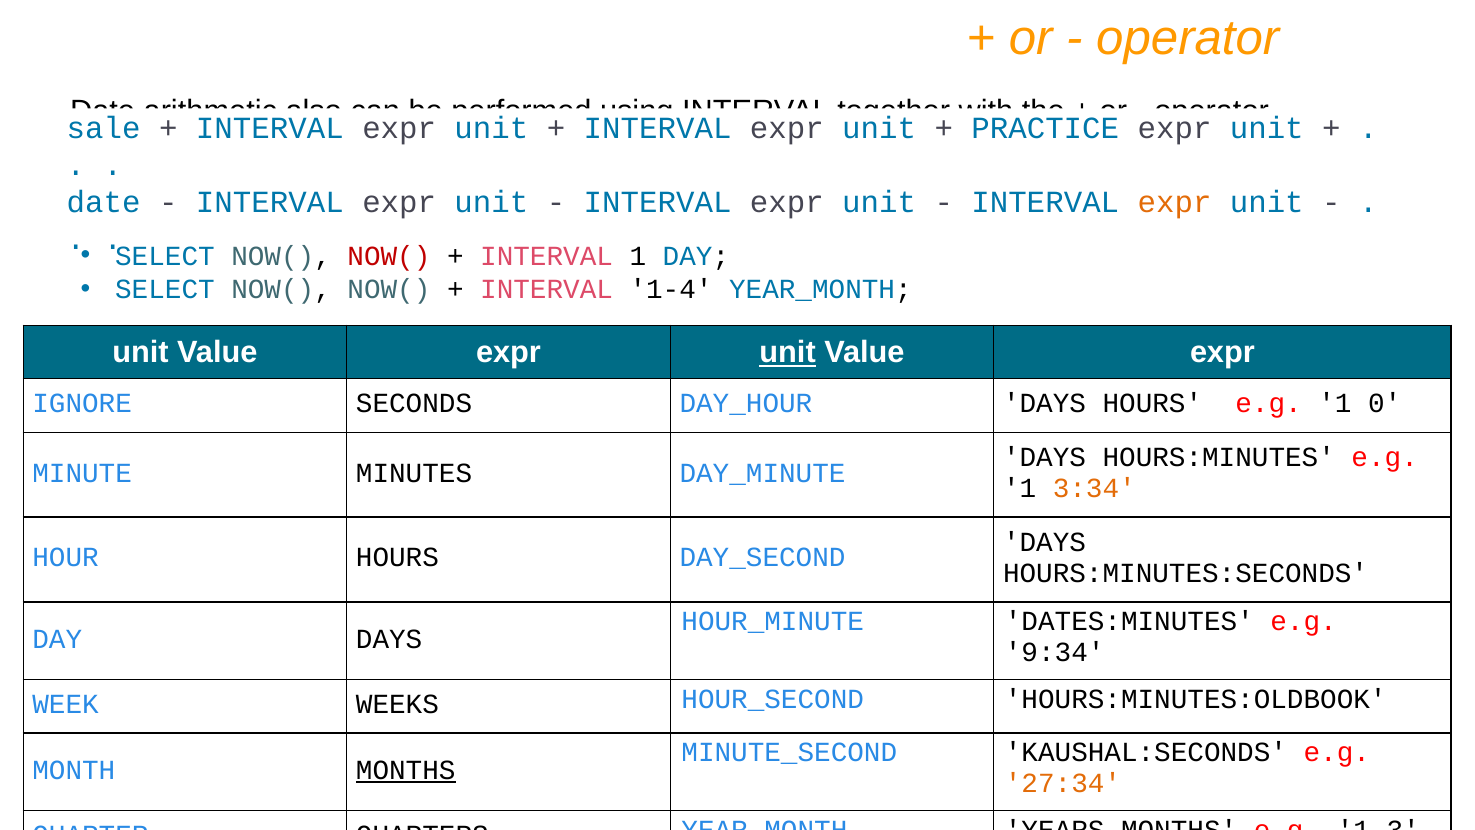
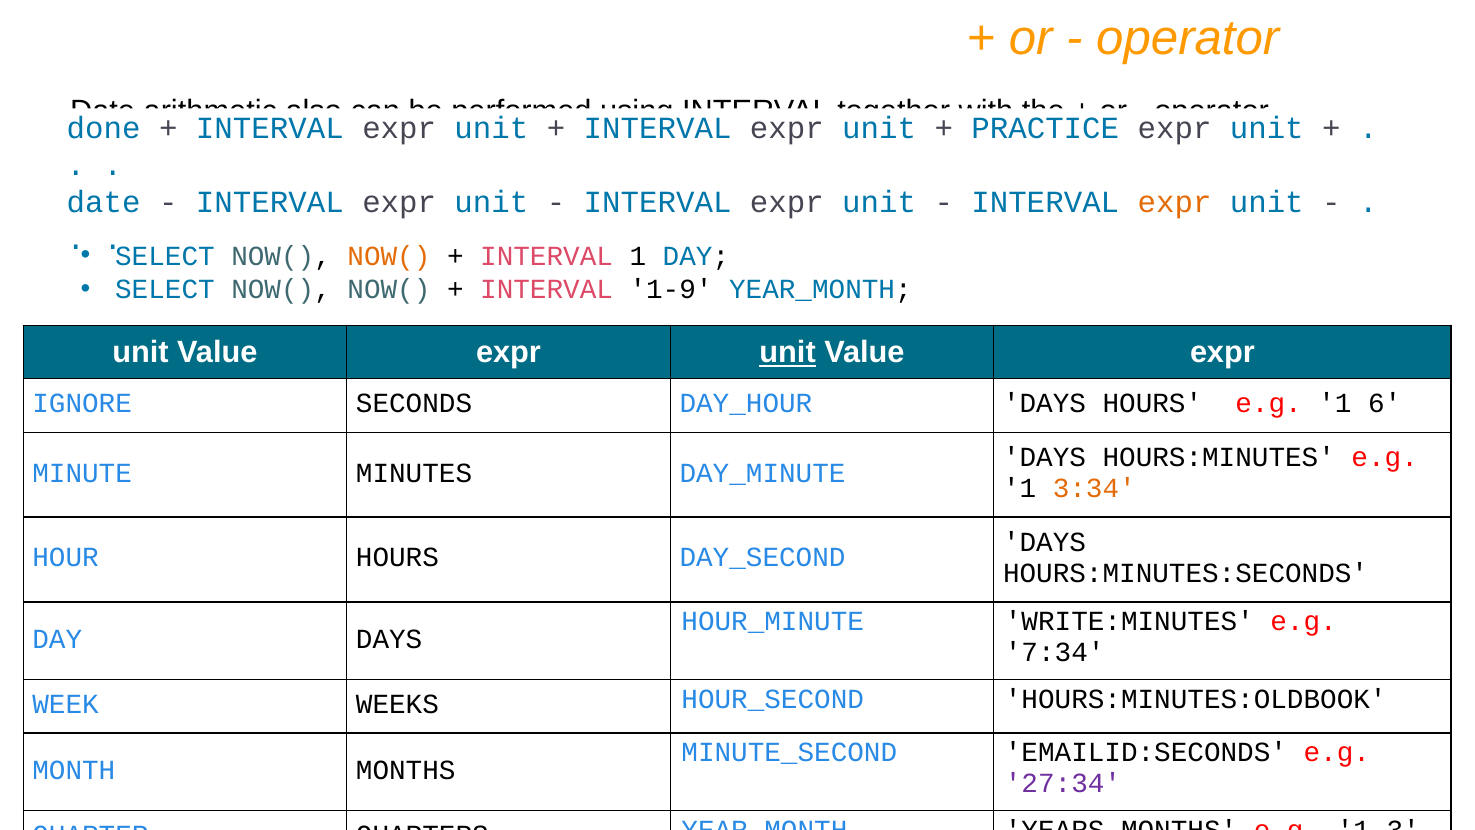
sale: sale -> done
NOW( at (389, 256) colour: red -> orange
1-4: 1-4 -> 1-9
0: 0 -> 6
DATES:MINUTES: DATES:MINUTES -> WRITE:MINUTES
9:34: 9:34 -> 7:34
KAUSHAL:SECONDS: KAUSHAL:SECONDS -> EMAILID:SECONDS
MONTHS underline: present -> none
27:34 colour: orange -> purple
